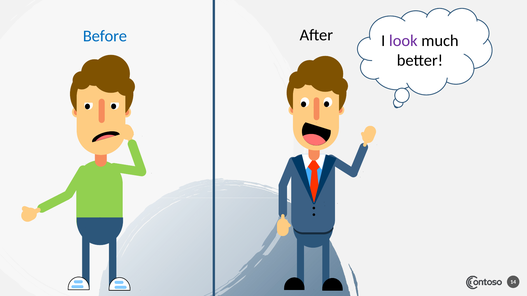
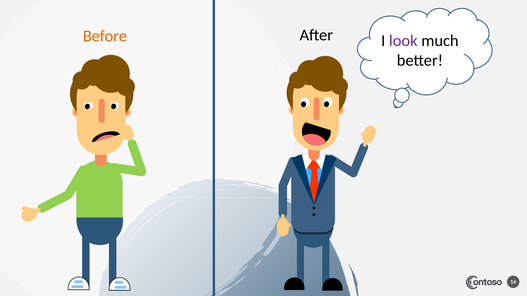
Before colour: blue -> orange
